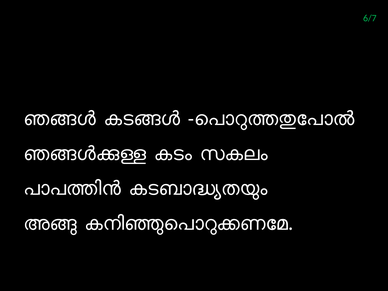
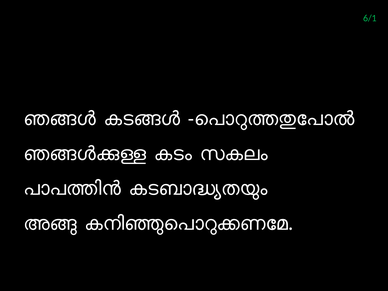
6/7: 6/7 -> 6/1
